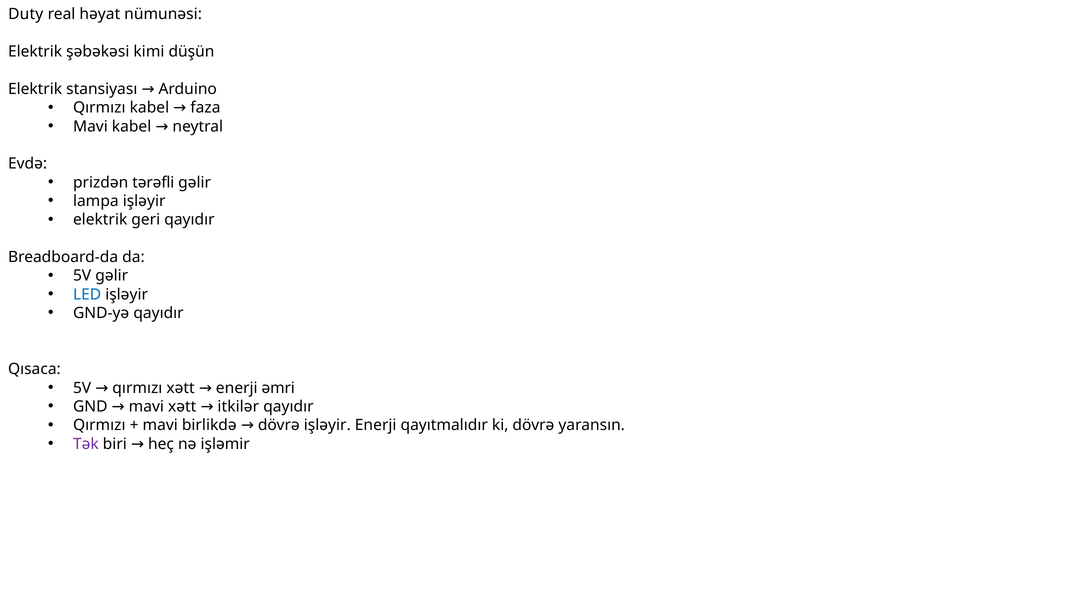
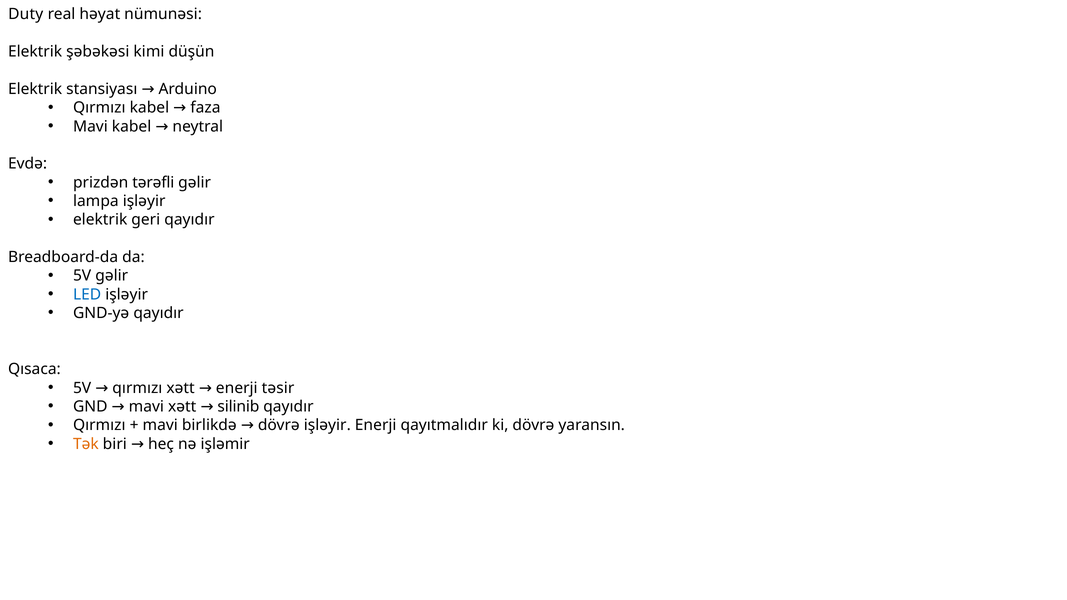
əmri: əmri -> təsir
itkilər: itkilər -> silinib
Tək colour: purple -> orange
